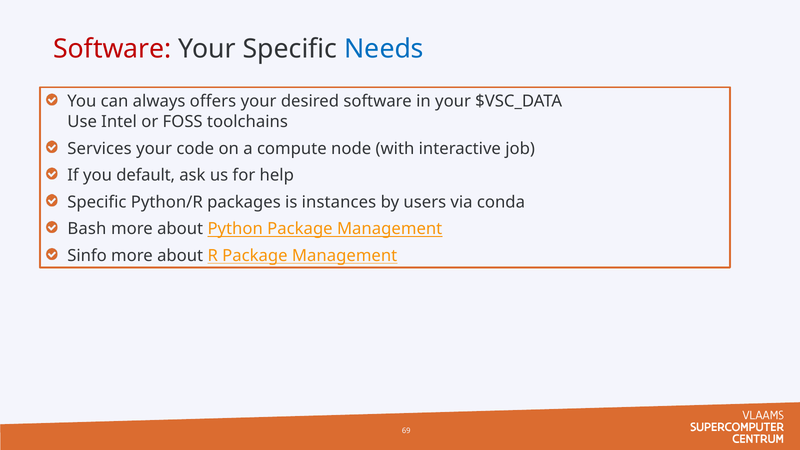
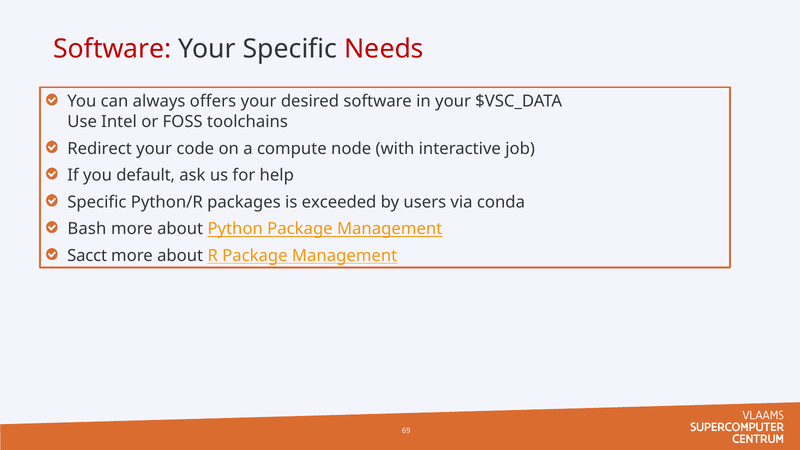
Needs colour: blue -> red
Services: Services -> Redirect
instances: instances -> exceeded
Sinfo: Sinfo -> Sacct
